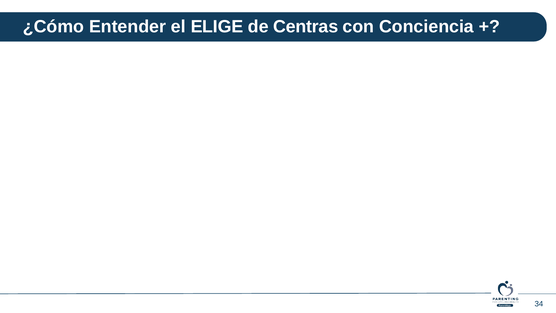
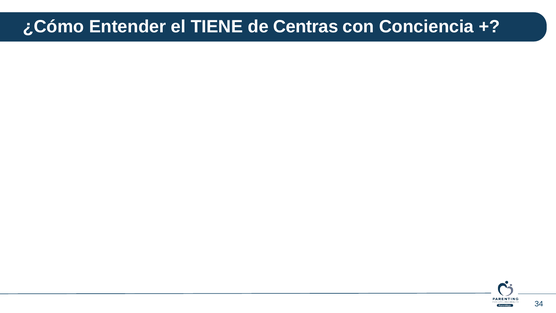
ELIGE: ELIGE -> TIENE
